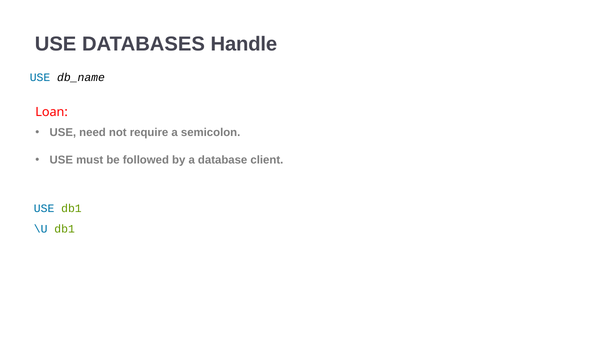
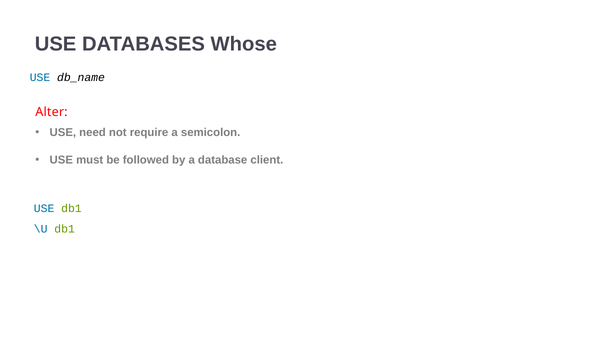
Handle: Handle -> Whose
Loan: Loan -> Alter
